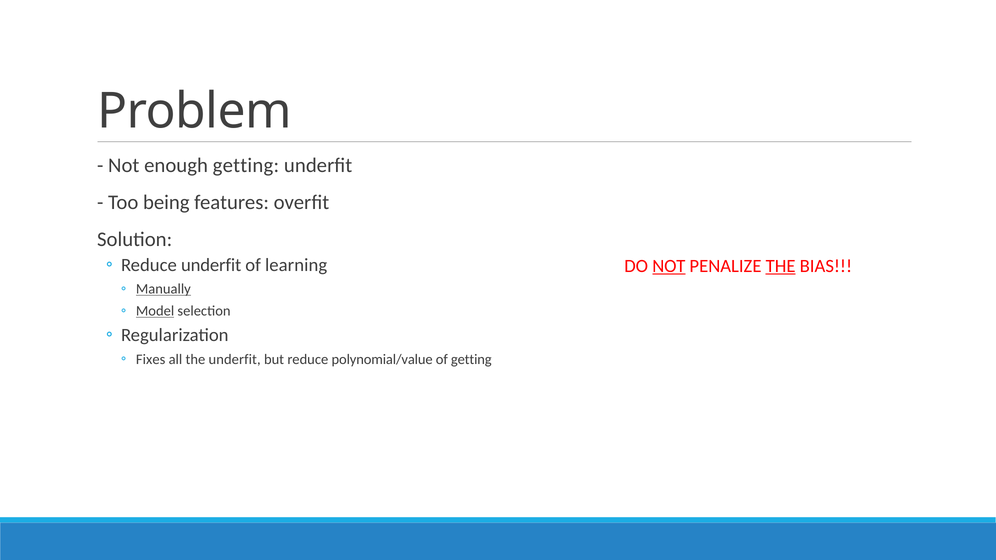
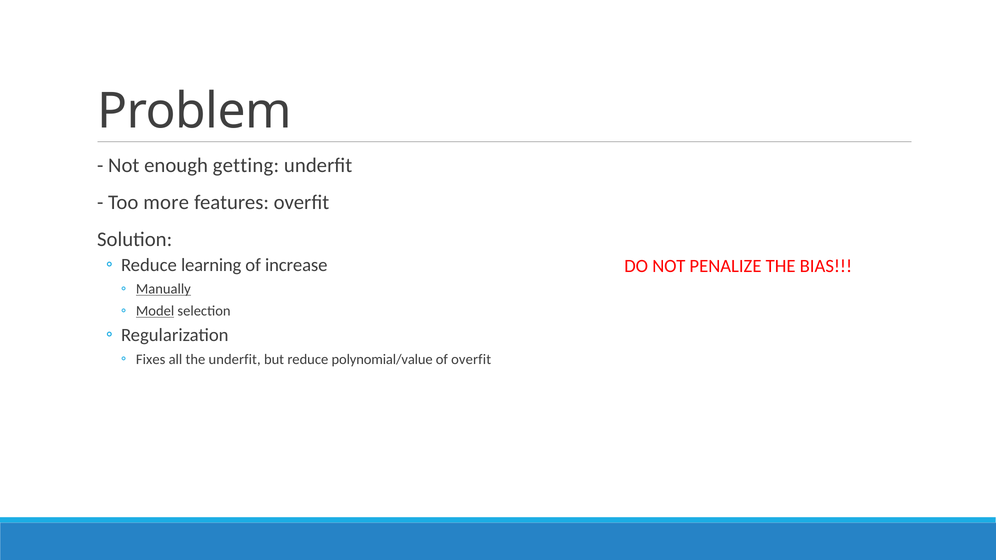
being: being -> more
Reduce underfit: underfit -> learning
learning: learning -> increase
NOT at (669, 266) underline: present -> none
THE at (781, 266) underline: present -> none
of getting: getting -> overfit
